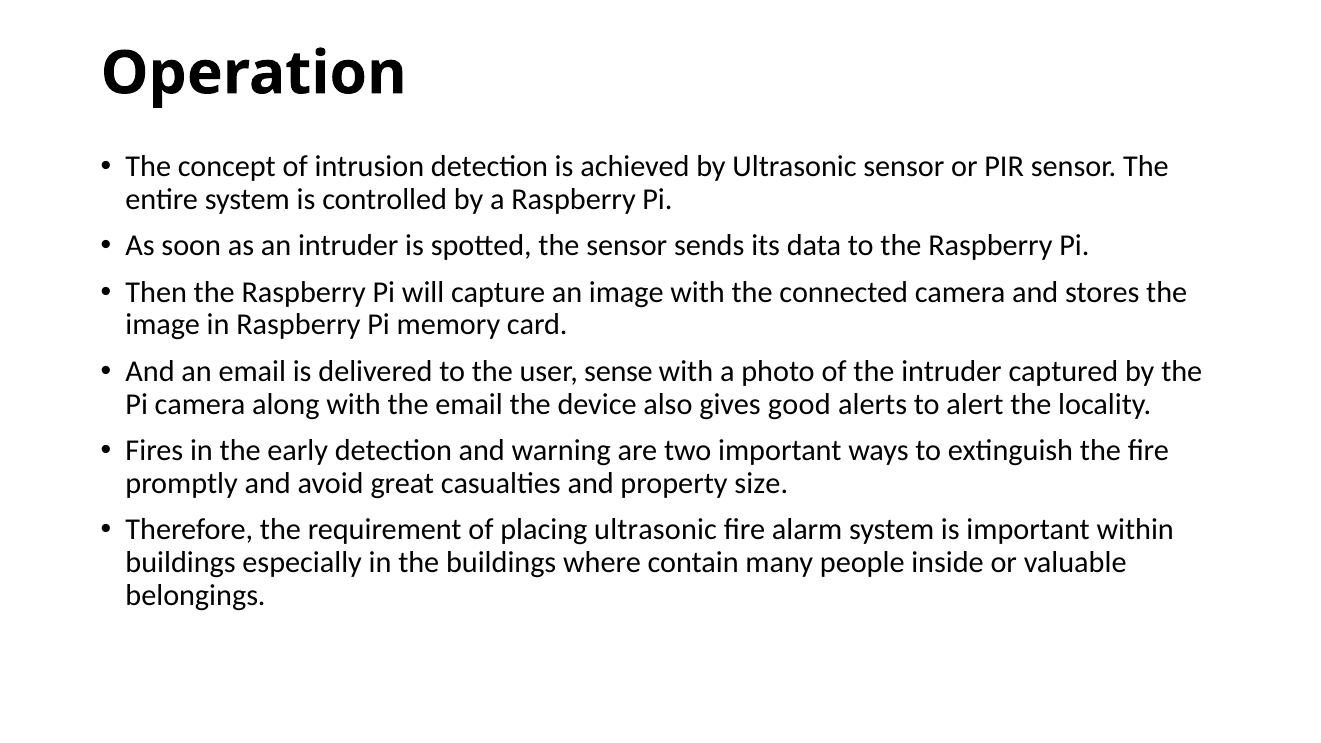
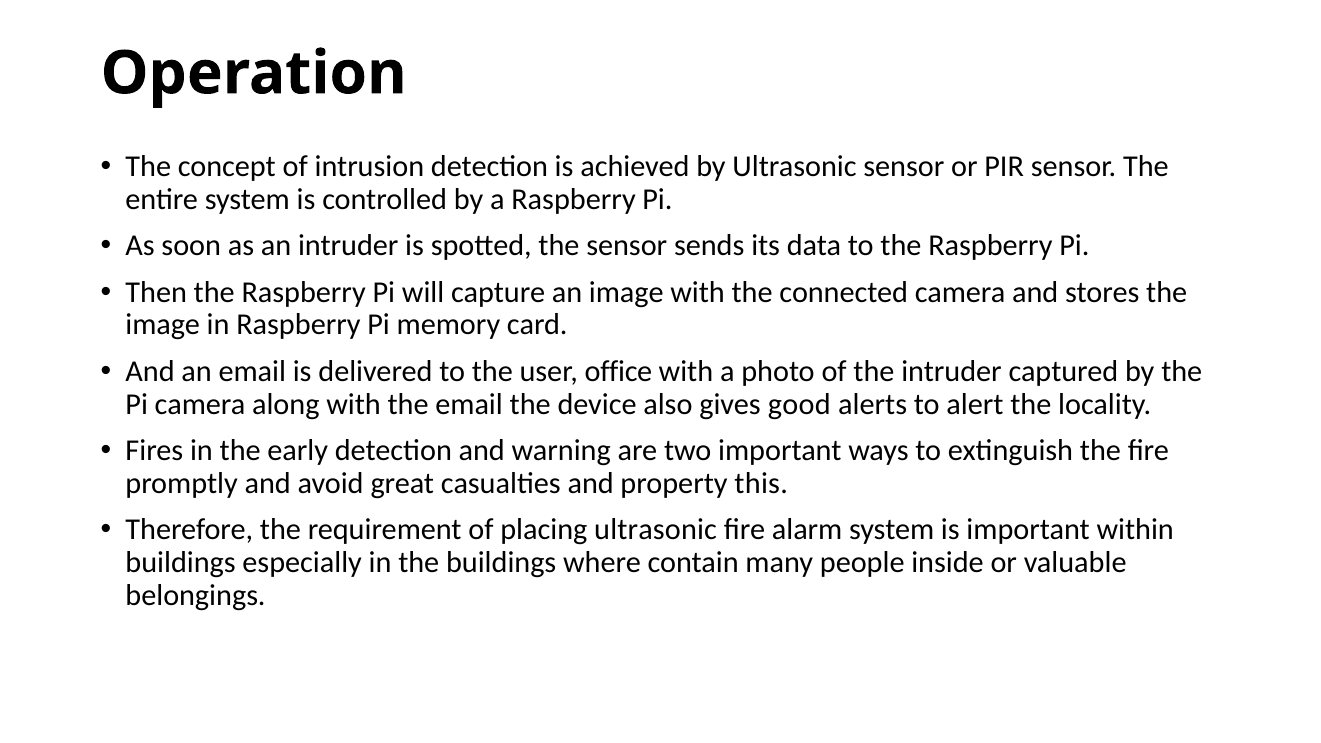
sense: sense -> office
size: size -> this
